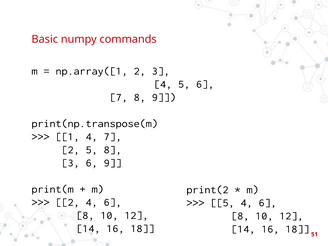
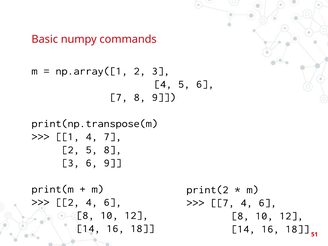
5 at (222, 203): 5 -> 7
